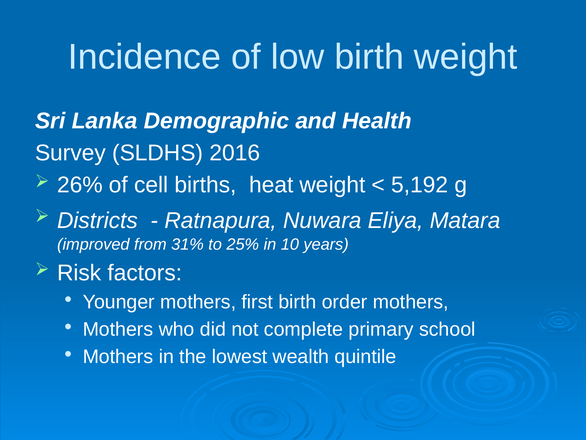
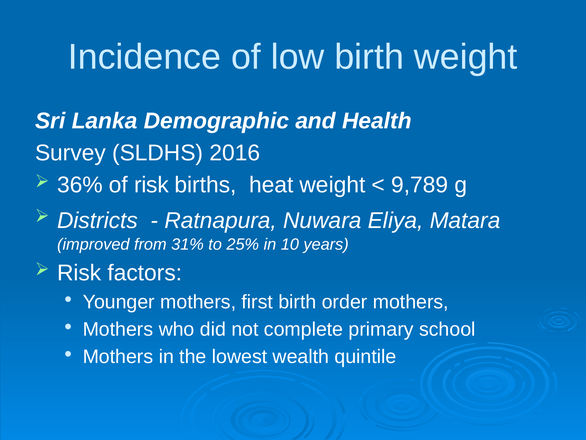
26%: 26% -> 36%
of cell: cell -> risk
5,192: 5,192 -> 9,789
